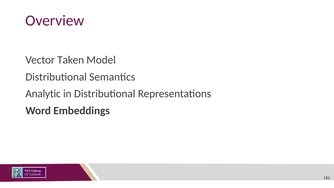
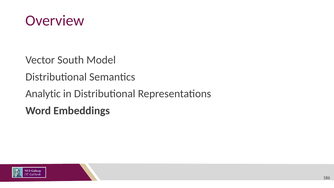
Taken: Taken -> South
